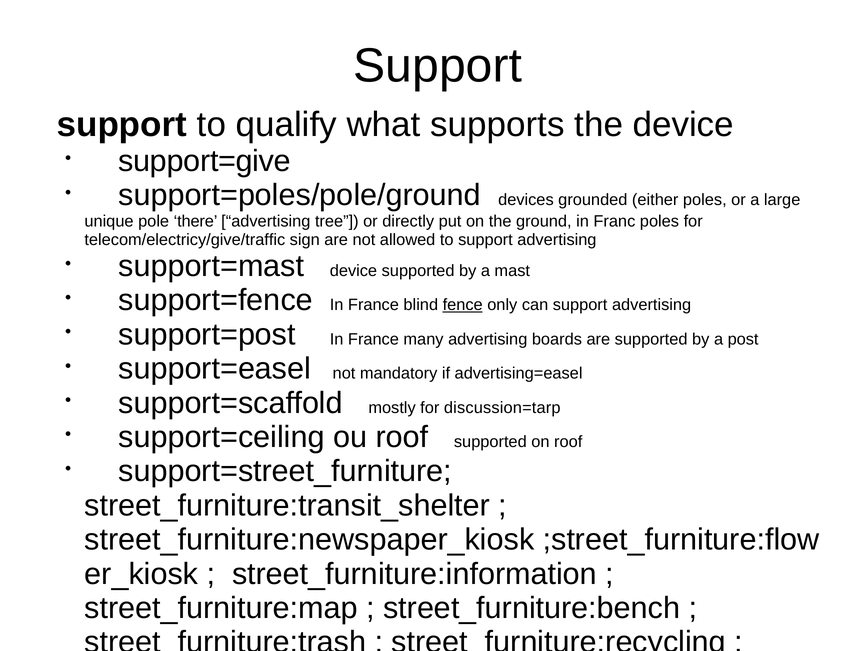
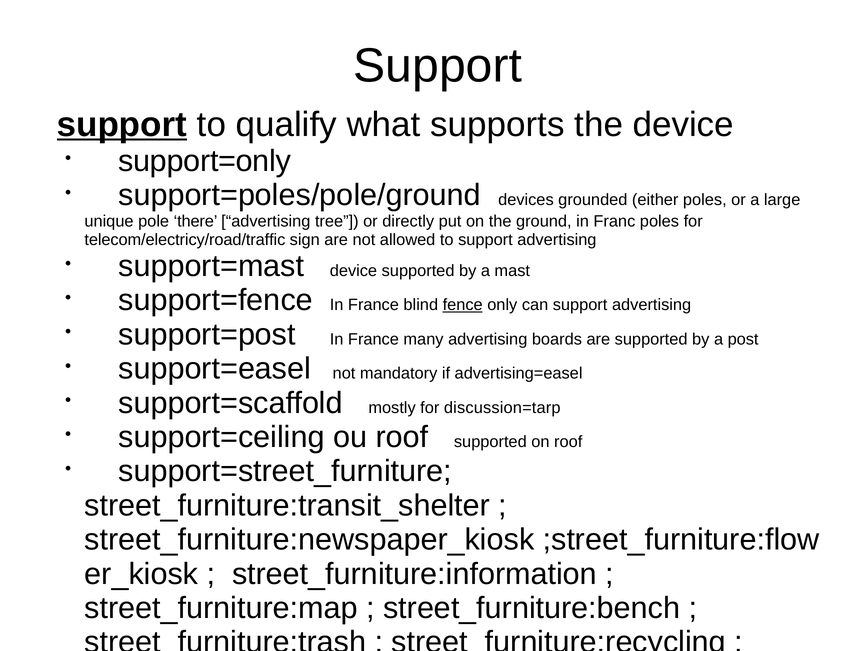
support at (122, 125) underline: none -> present
support=give: support=give -> support=only
telecom/electricy/give/traffic: telecom/electricy/give/traffic -> telecom/electricy/road/traffic
